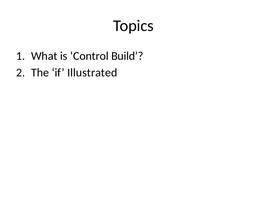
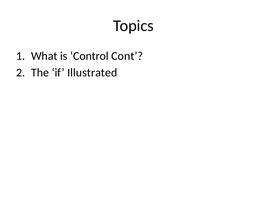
Build: Build -> Cont
